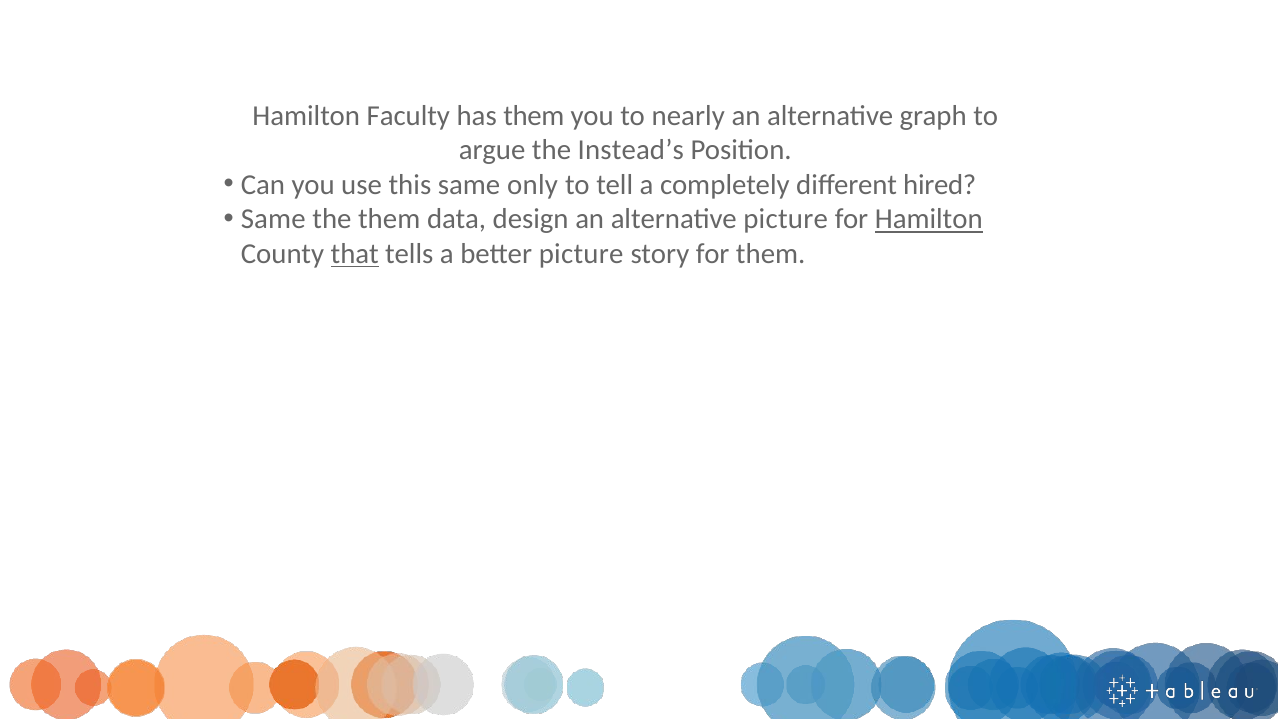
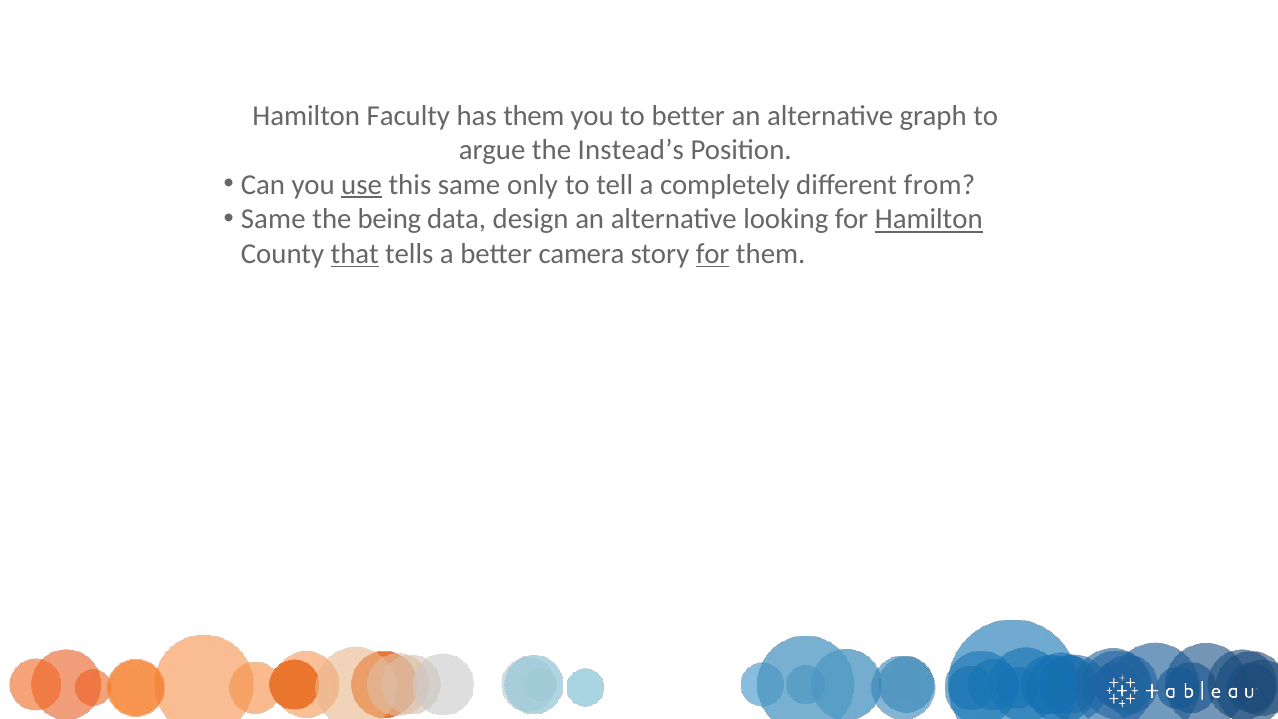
to nearly: nearly -> better
use underline: none -> present
hired: hired -> from
the them: them -> being
alternative picture: picture -> looking
better picture: picture -> camera
for at (713, 254) underline: none -> present
